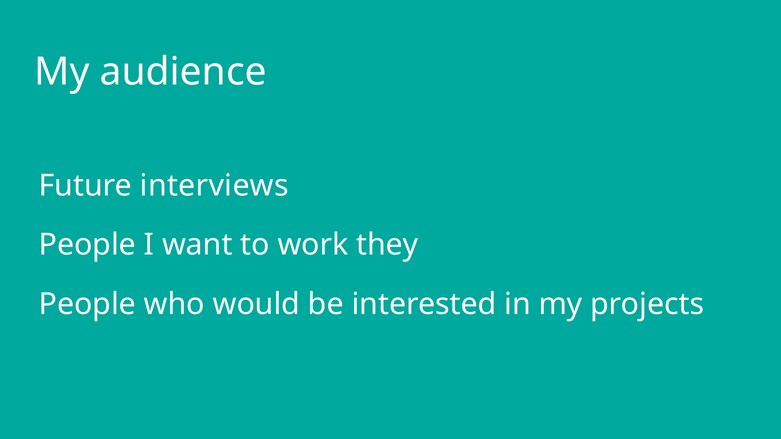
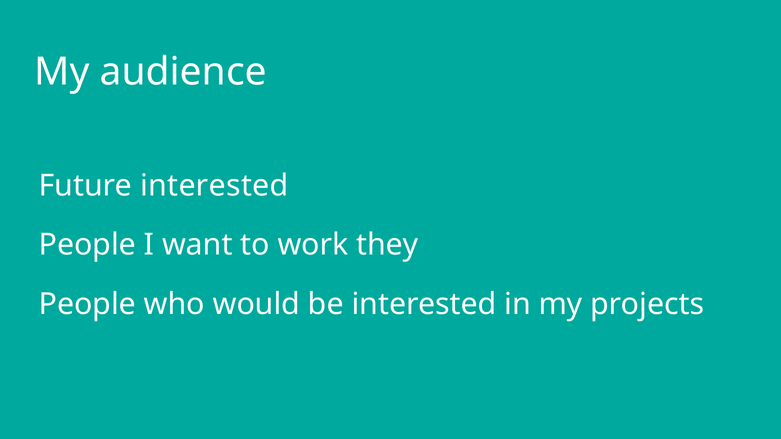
Future interviews: interviews -> interested
